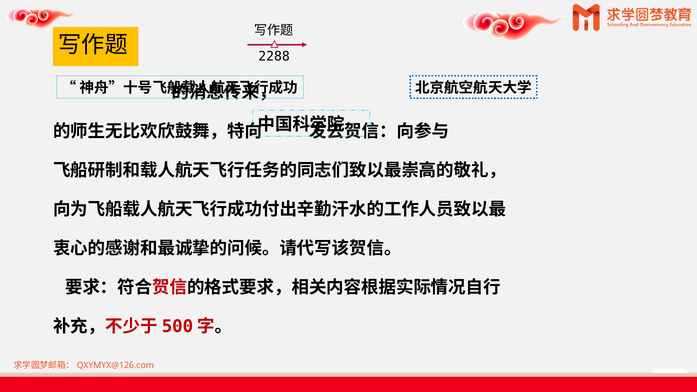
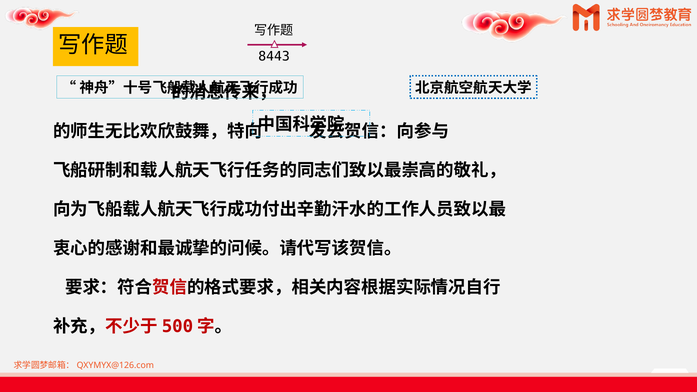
2288: 2288 -> 8443
